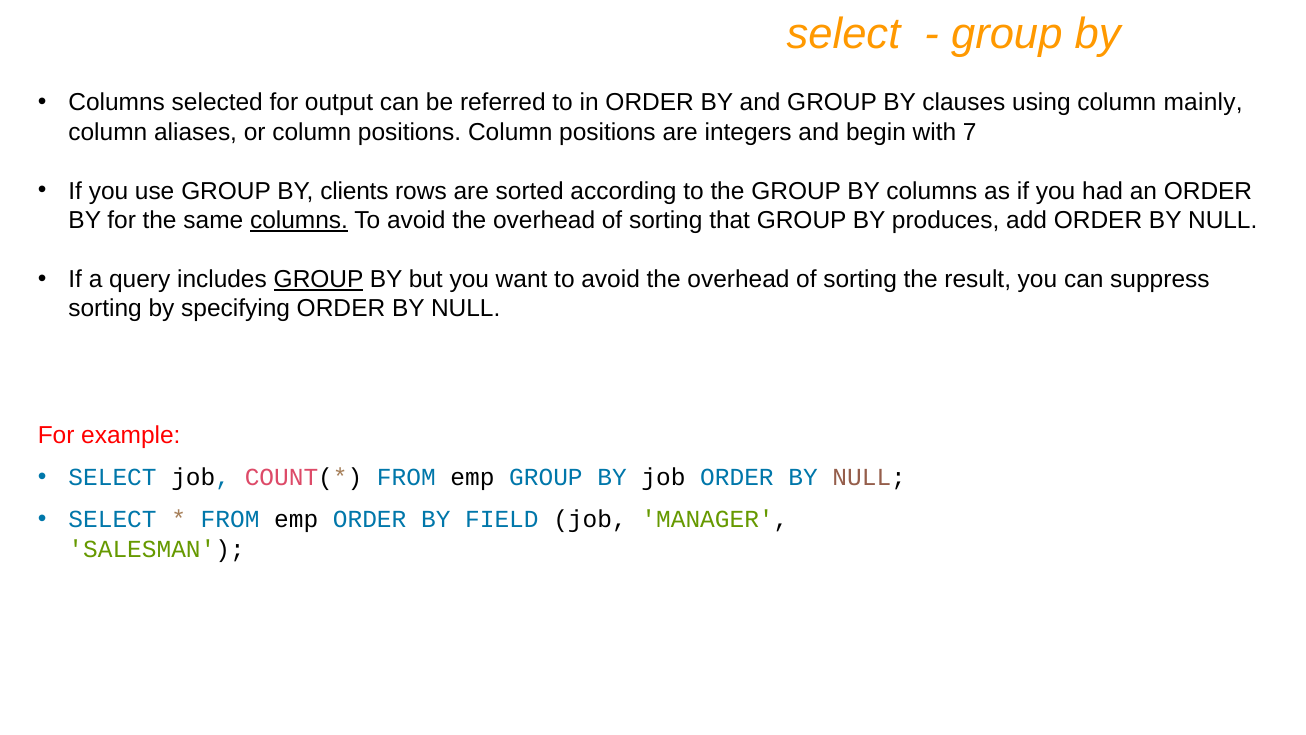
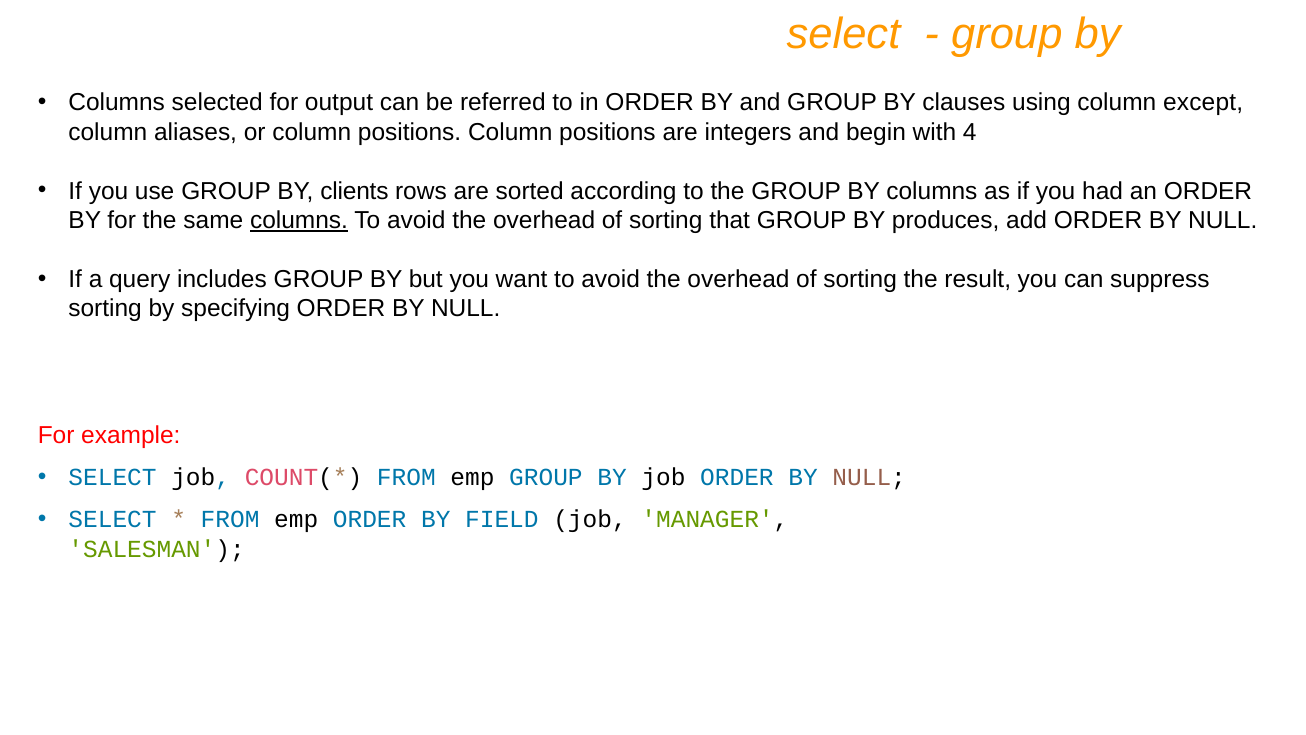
mainly: mainly -> except
7: 7 -> 4
GROUP at (319, 279) underline: present -> none
